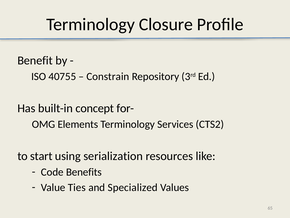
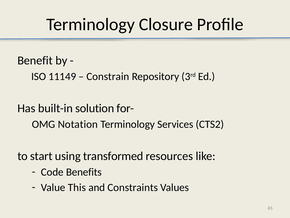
40755: 40755 -> 11149
concept: concept -> solution
Elements: Elements -> Notation
serialization: serialization -> transformed
Ties: Ties -> This
Specialized: Specialized -> Constraints
